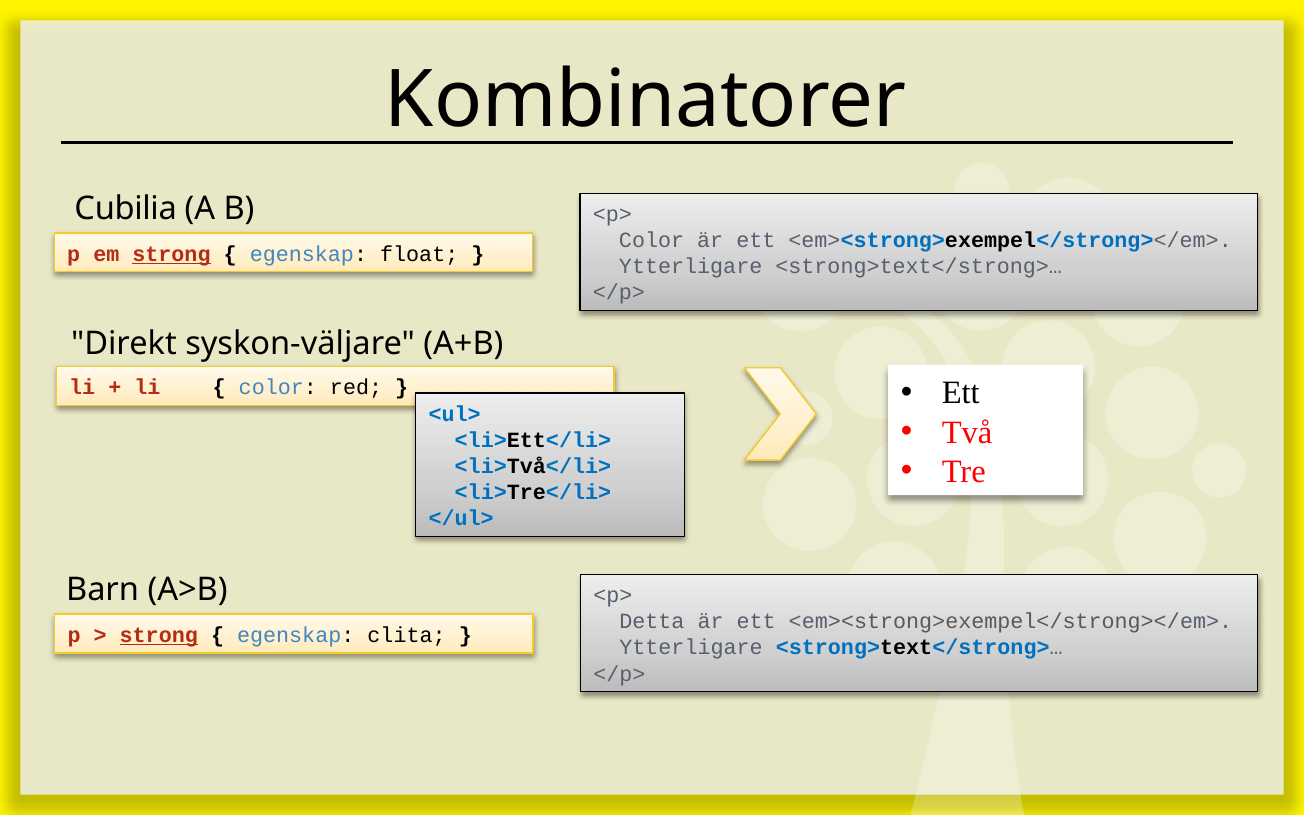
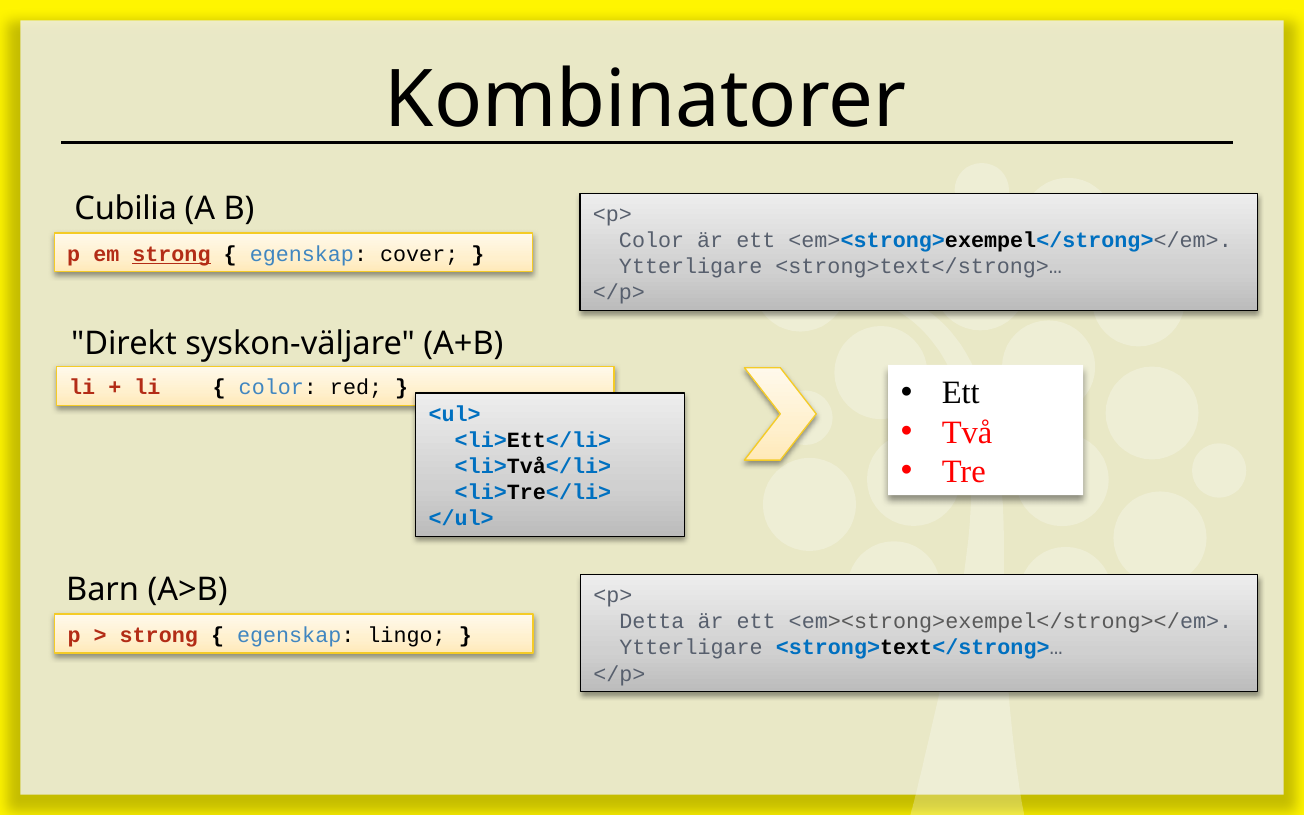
float: float -> cover
strong at (159, 635) underline: present -> none
clita: clita -> lingo
